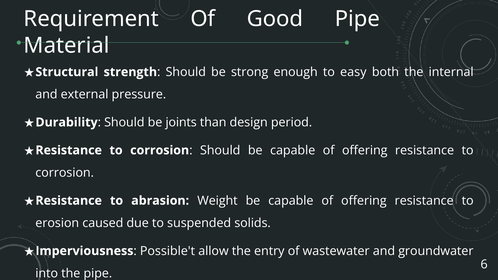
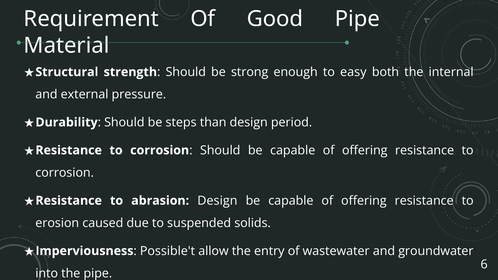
joints: joints -> steps
abrasion Weight: Weight -> Design
